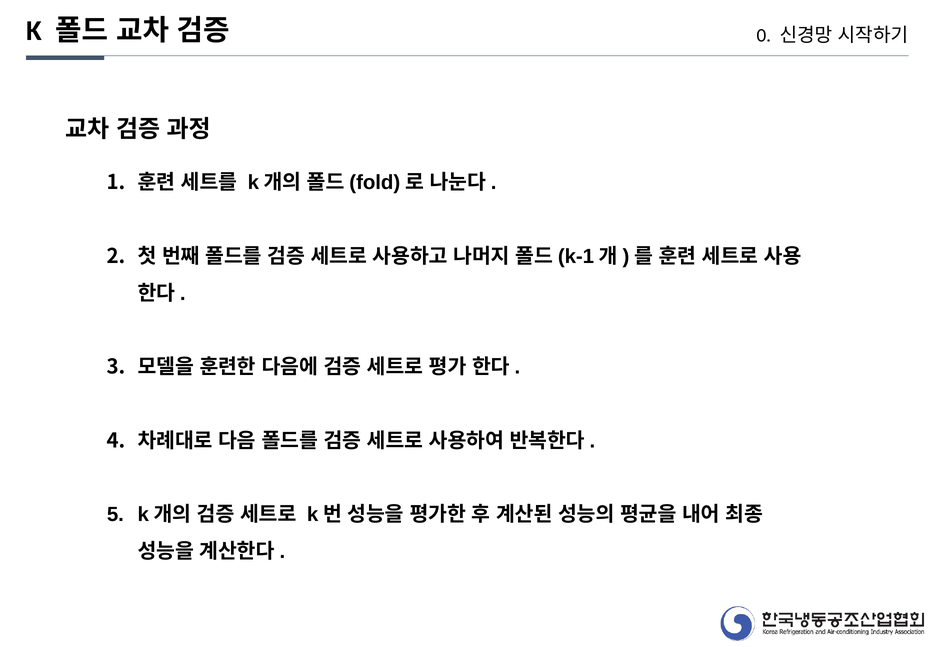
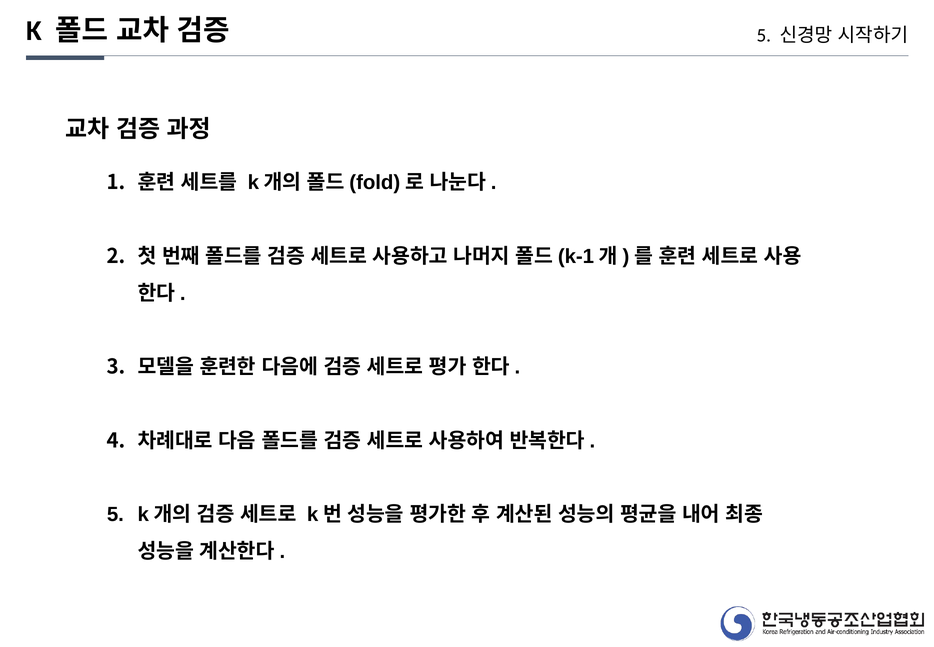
0 at (764, 35): 0 -> 5
